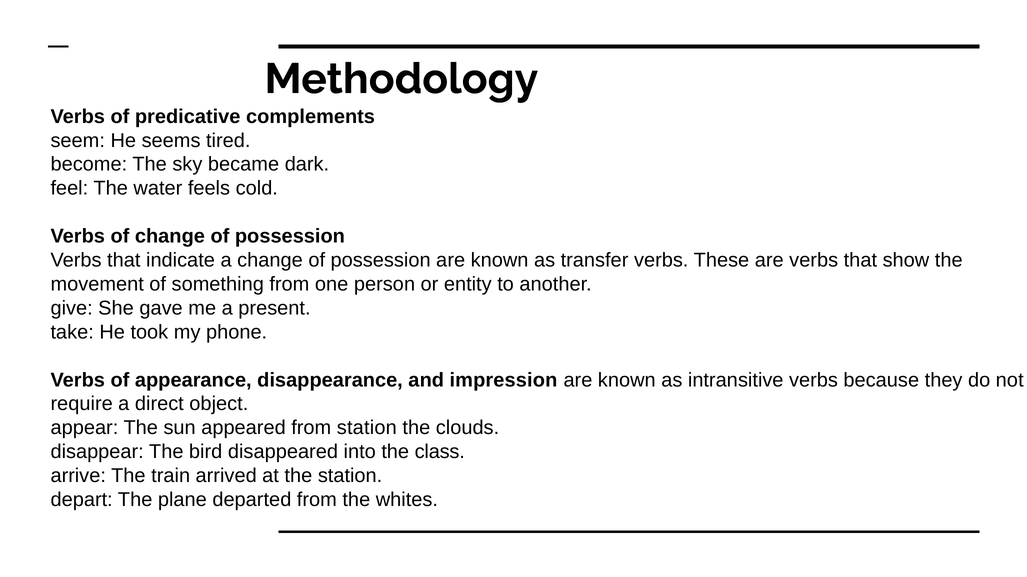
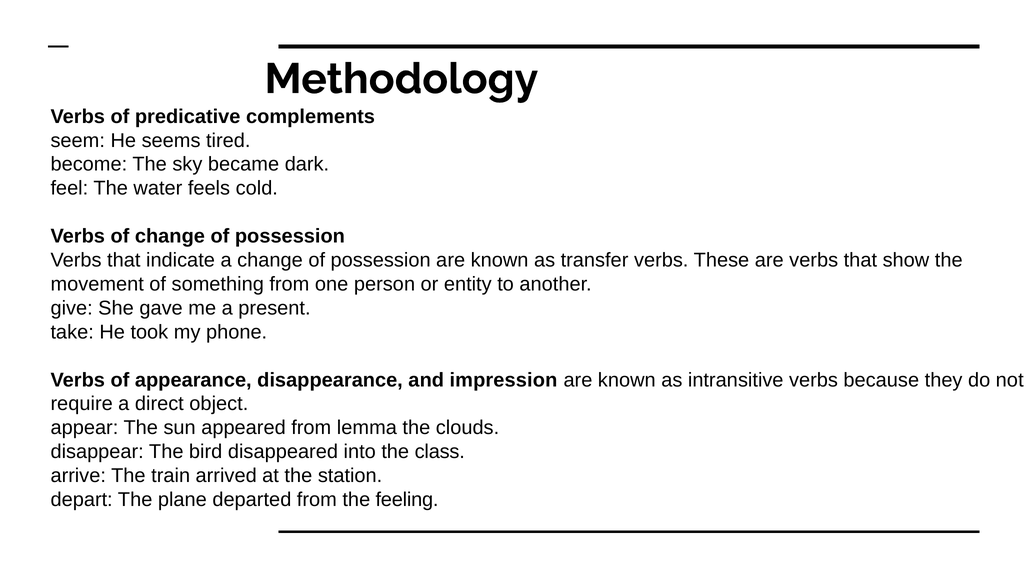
from station: station -> lemma
whites: whites -> feeling
